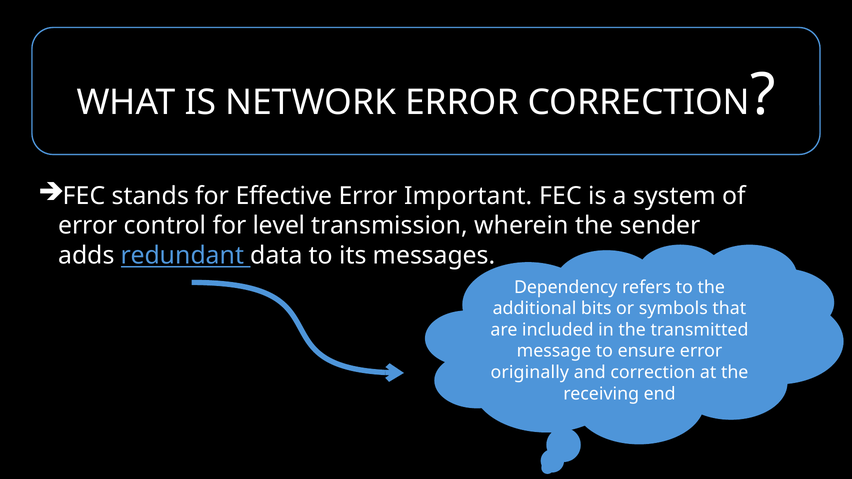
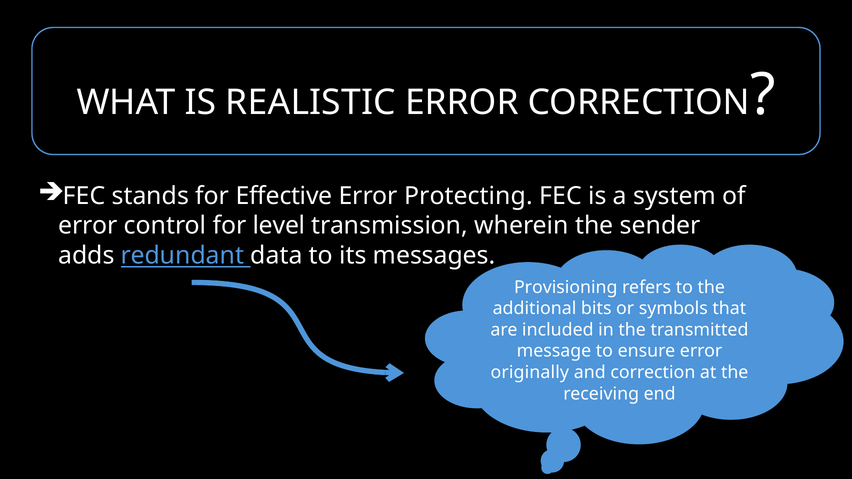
NETWORK: NETWORK -> REALISTIC
Important: Important -> Protecting
Dependency: Dependency -> Provisioning
